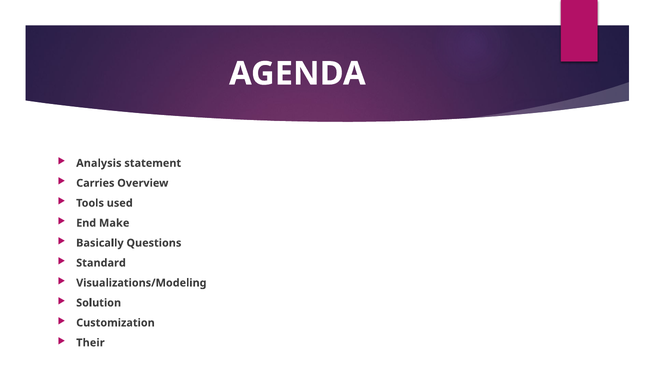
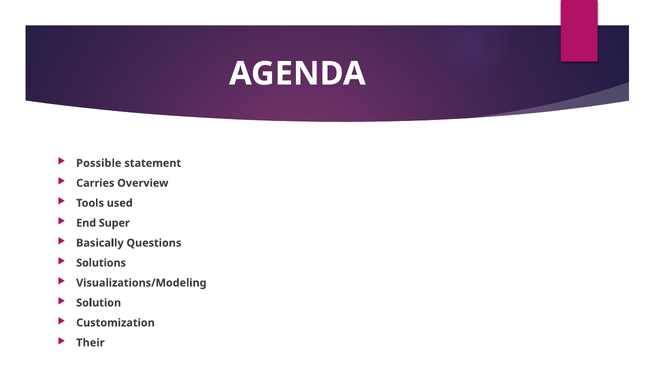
Analysis: Analysis -> Possible
Make: Make -> Super
Standard: Standard -> Solutions
